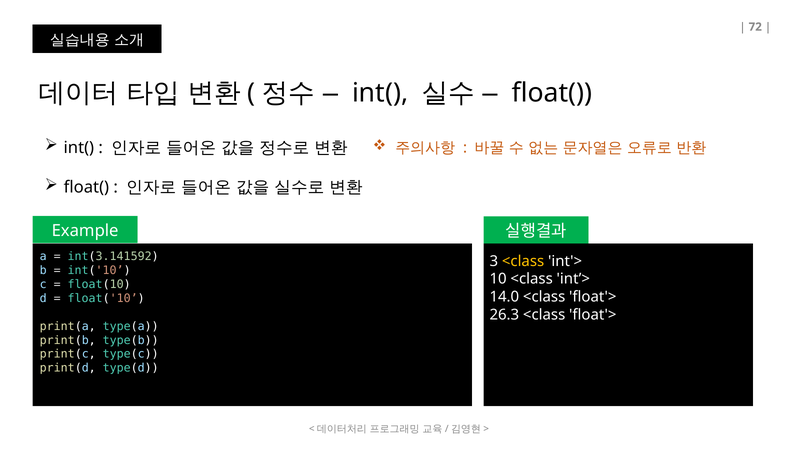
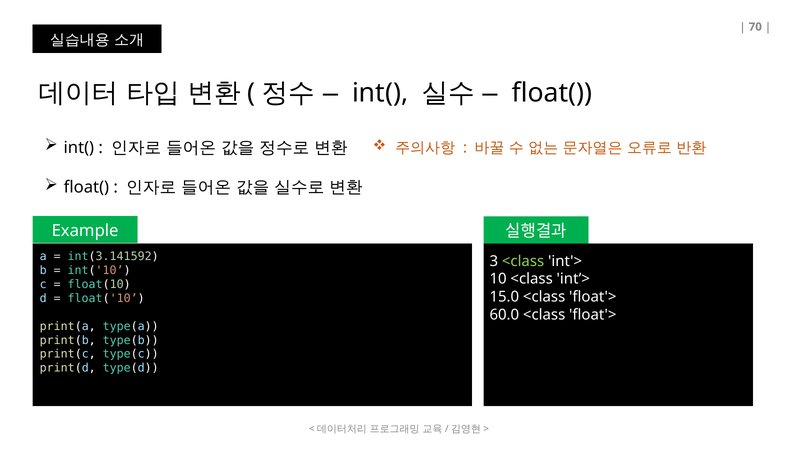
72: 72 -> 70
<class at (523, 261) colour: yellow -> light green
14.0: 14.0 -> 15.0
26.3: 26.3 -> 60.0
